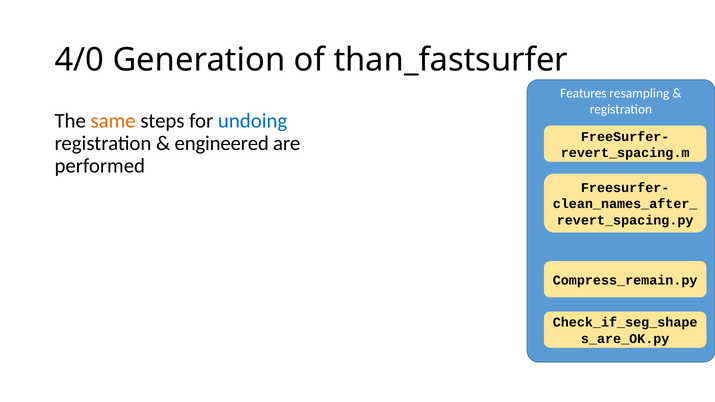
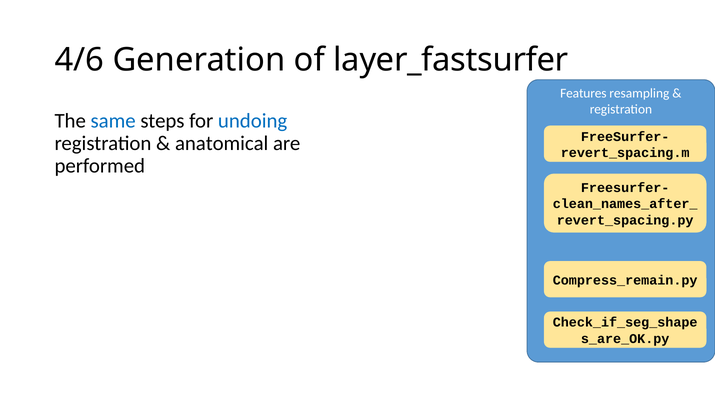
4/0: 4/0 -> 4/6
than_fastsurfer: than_fastsurfer -> layer_fastsurfer
same colour: orange -> blue
engineered: engineered -> anatomical
